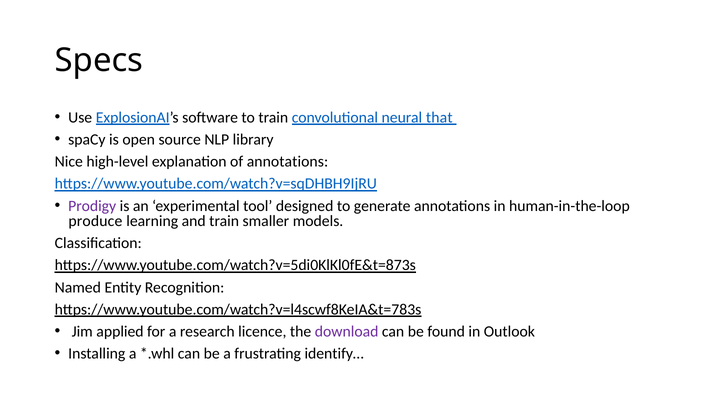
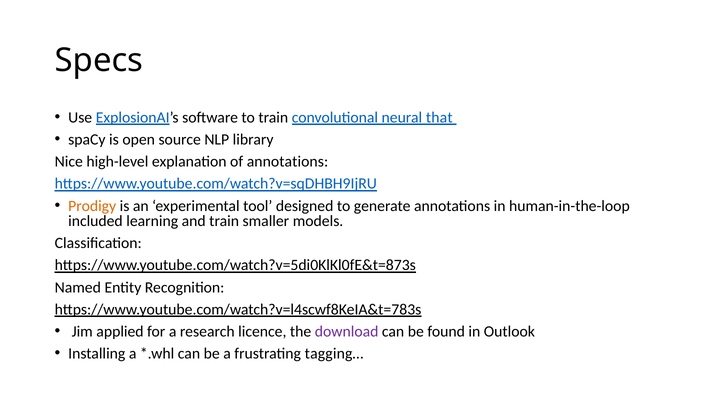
Prodigy colour: purple -> orange
produce: produce -> included
identify…: identify… -> tagging…
